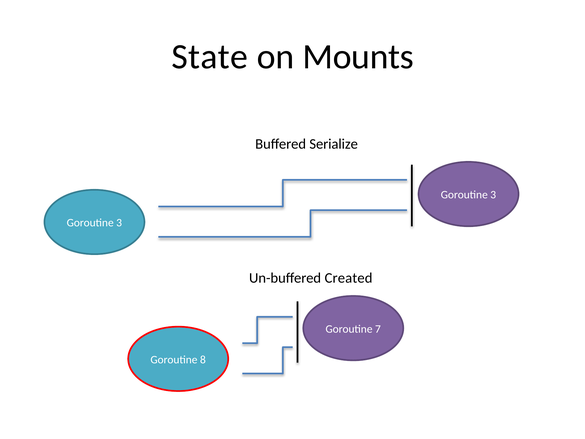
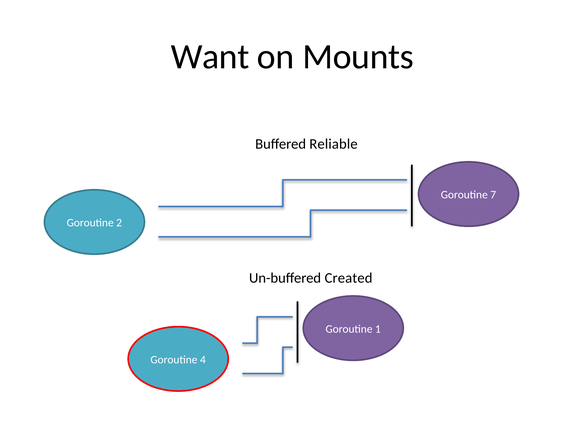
State: State -> Want
Serialize: Serialize -> Reliable
3 at (493, 195): 3 -> 7
3 at (119, 223): 3 -> 2
7: 7 -> 1
8: 8 -> 4
